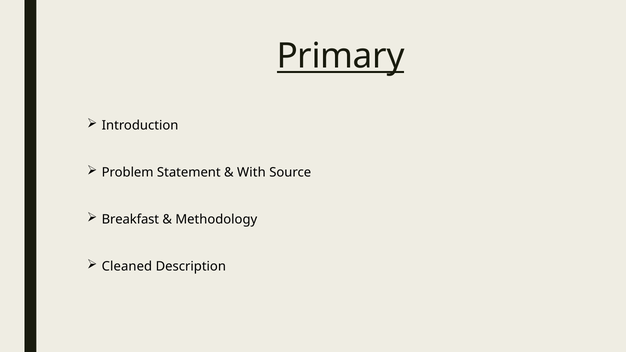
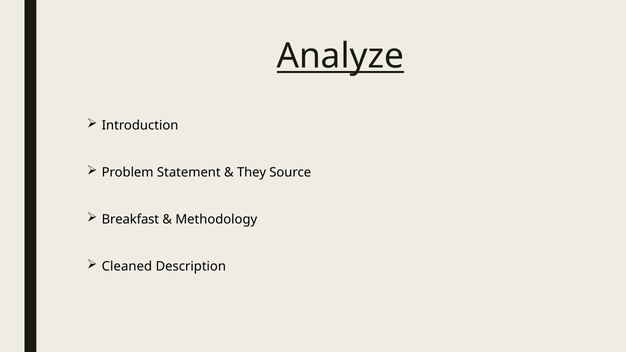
Primary: Primary -> Analyze
With: With -> They
